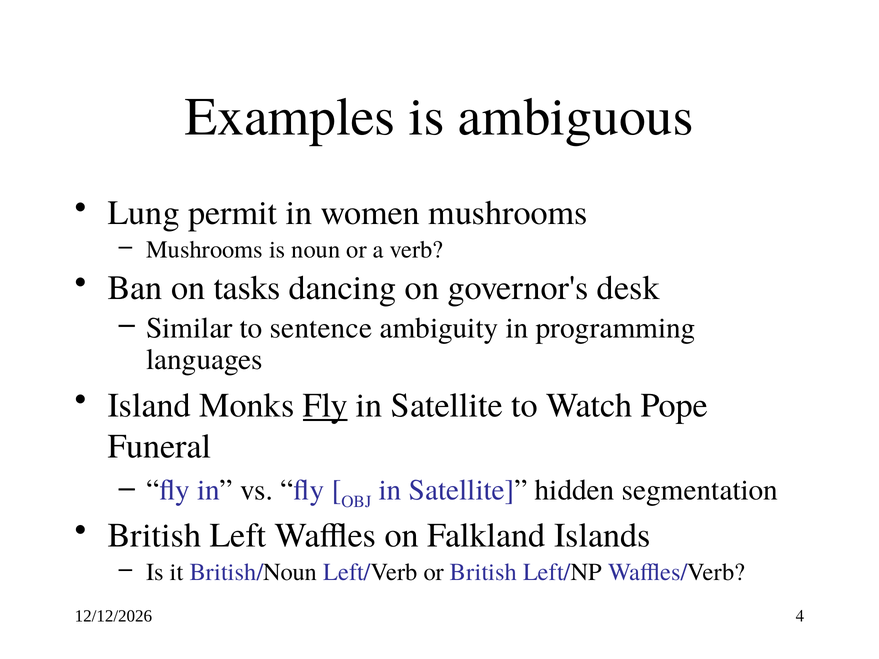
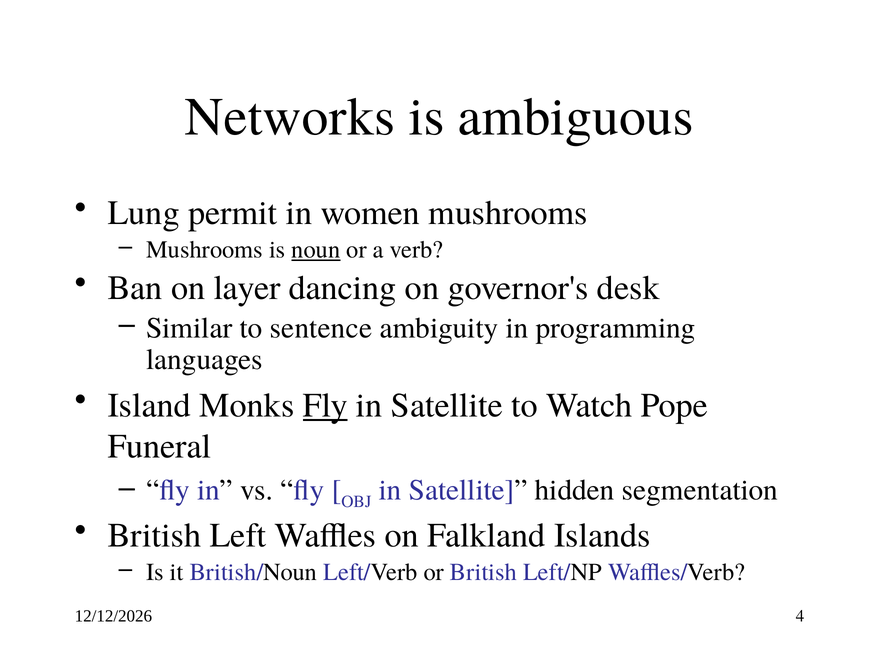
Examples: Examples -> Networks
noun underline: none -> present
tasks: tasks -> layer
